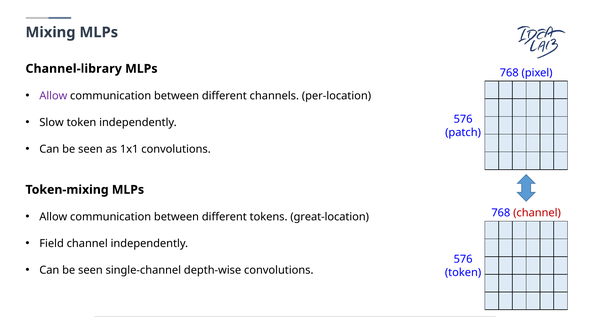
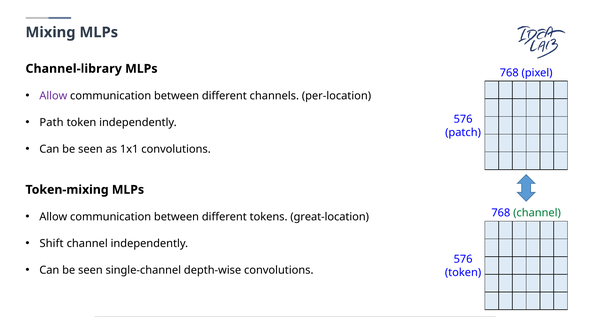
Slow: Slow -> Path
channel at (537, 213) colour: red -> green
Field: Field -> Shift
